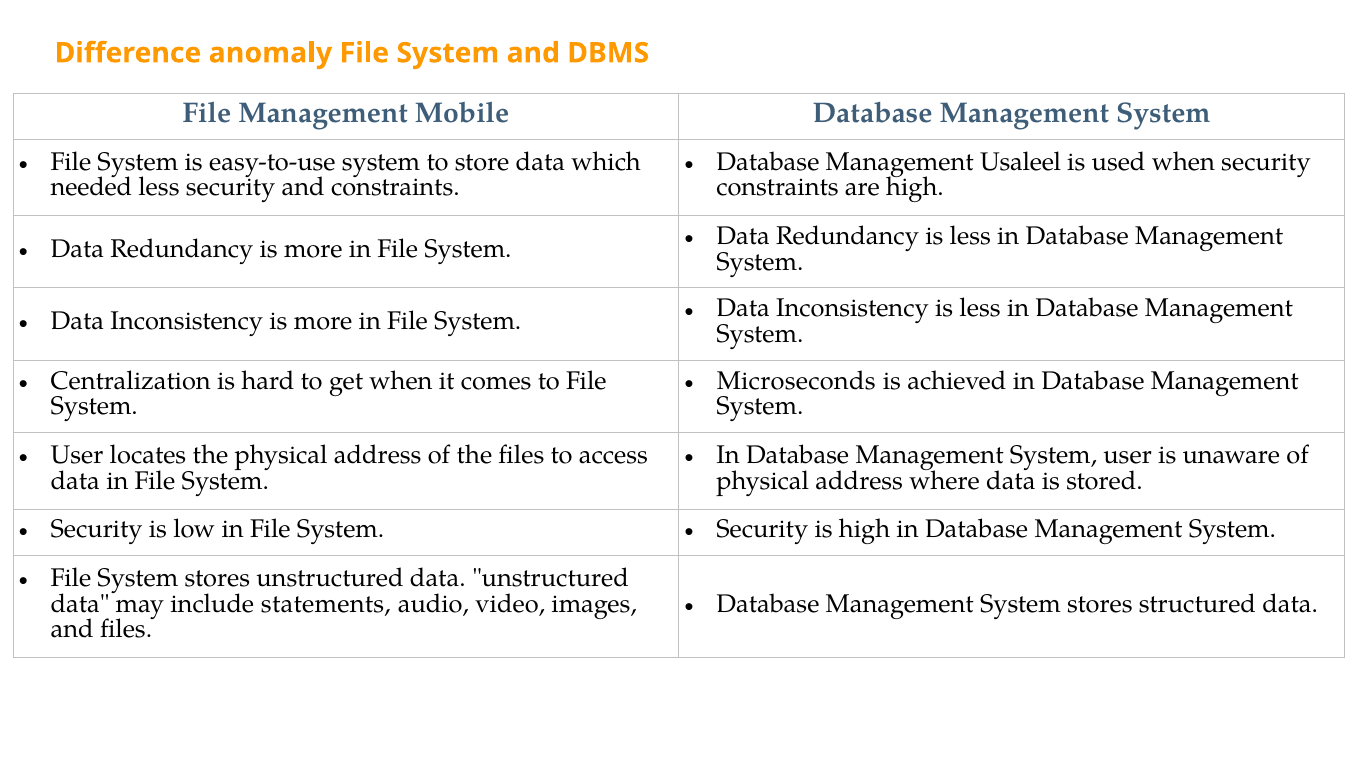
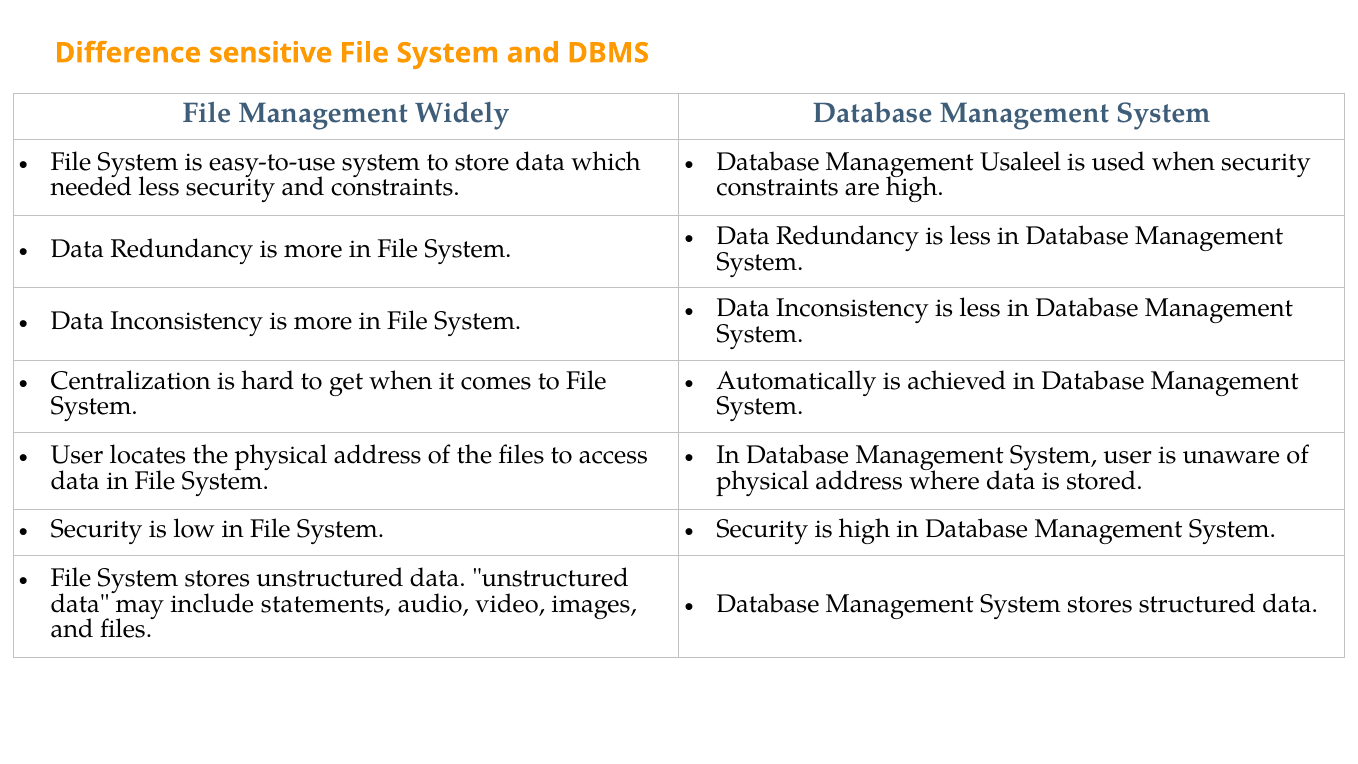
anomaly: anomaly -> sensitive
Mobile: Mobile -> Widely
Microseconds: Microseconds -> Automatically
